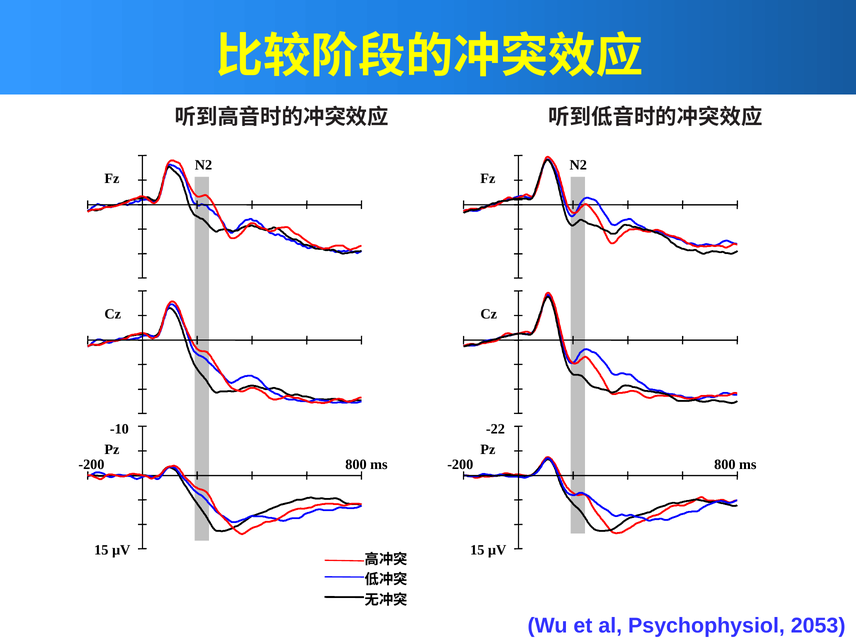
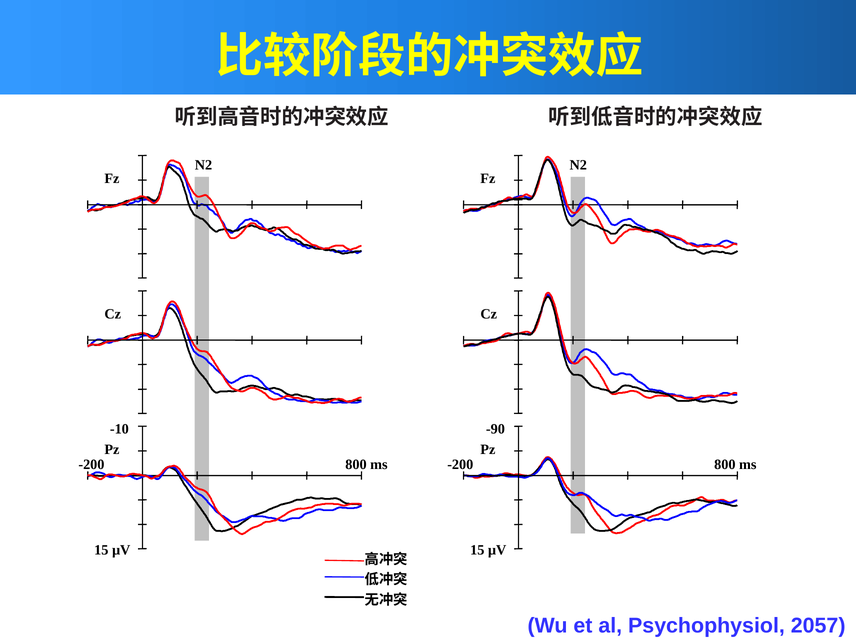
-22: -22 -> -90
2053: 2053 -> 2057
